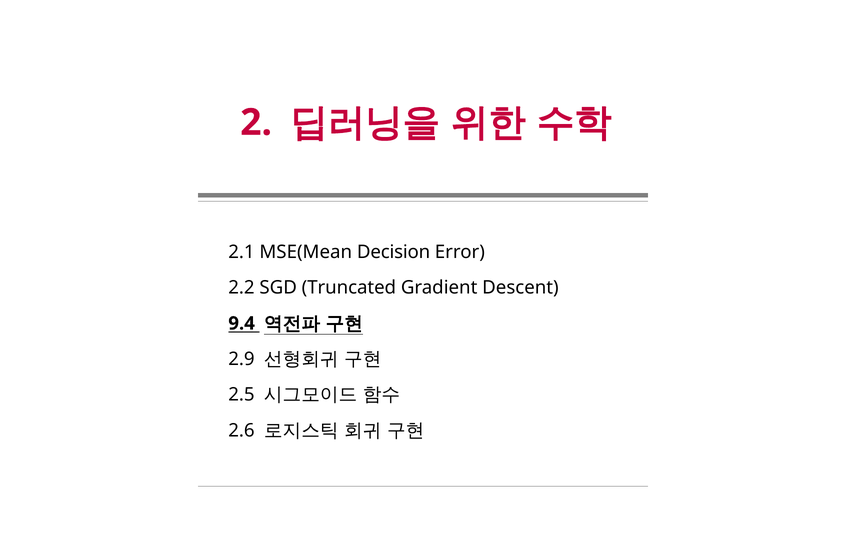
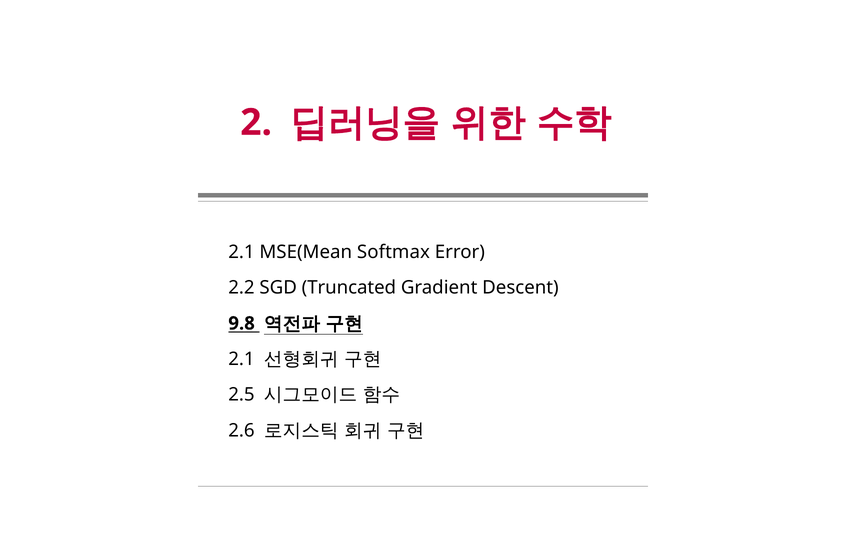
Decision: Decision -> Softmax
9.4: 9.4 -> 9.8
2.9 at (241, 359): 2.9 -> 2.1
